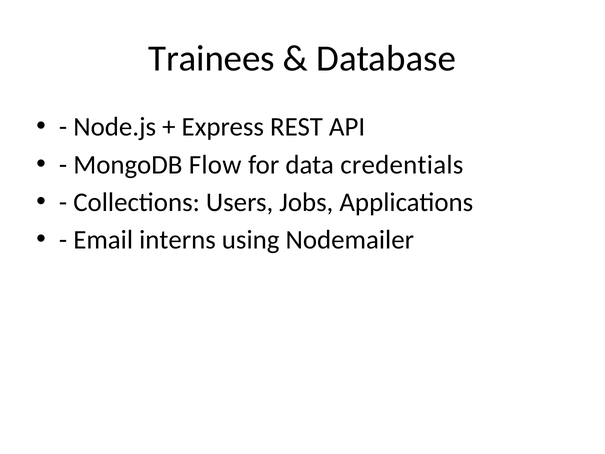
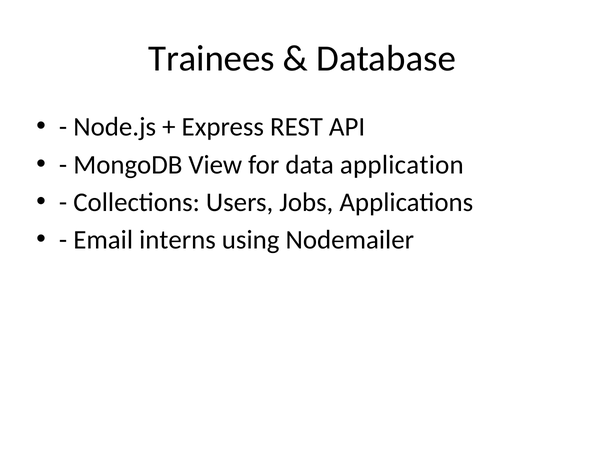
Flow: Flow -> View
credentials: credentials -> application
